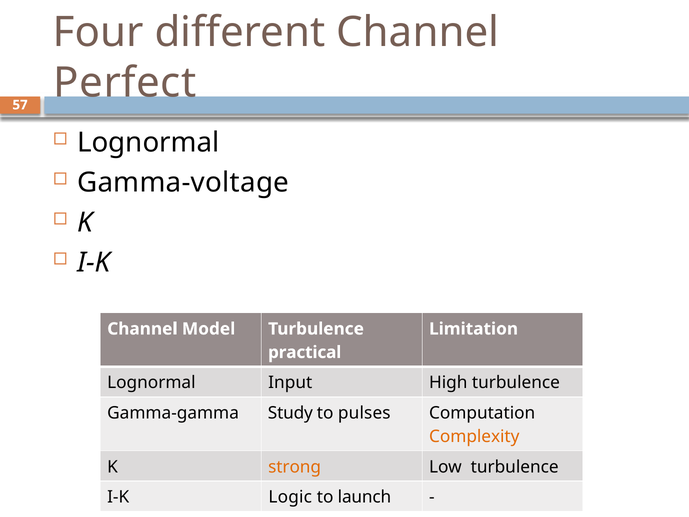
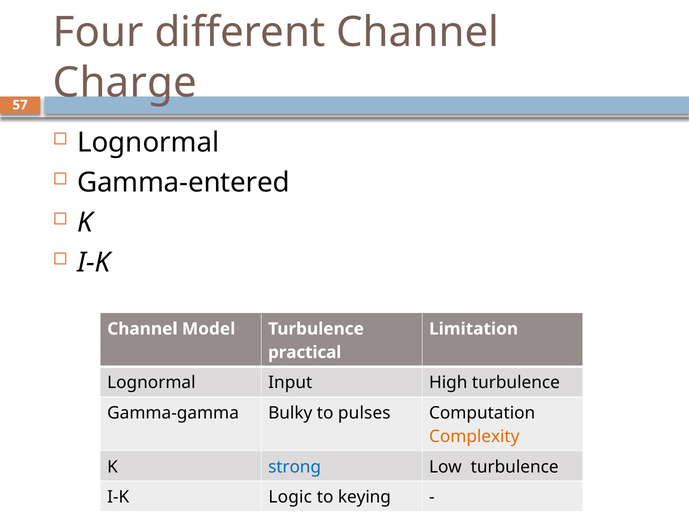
Perfect: Perfect -> Charge
Gamma-voltage: Gamma-voltage -> Gamma-entered
Study: Study -> Bulky
strong colour: orange -> blue
launch: launch -> keying
